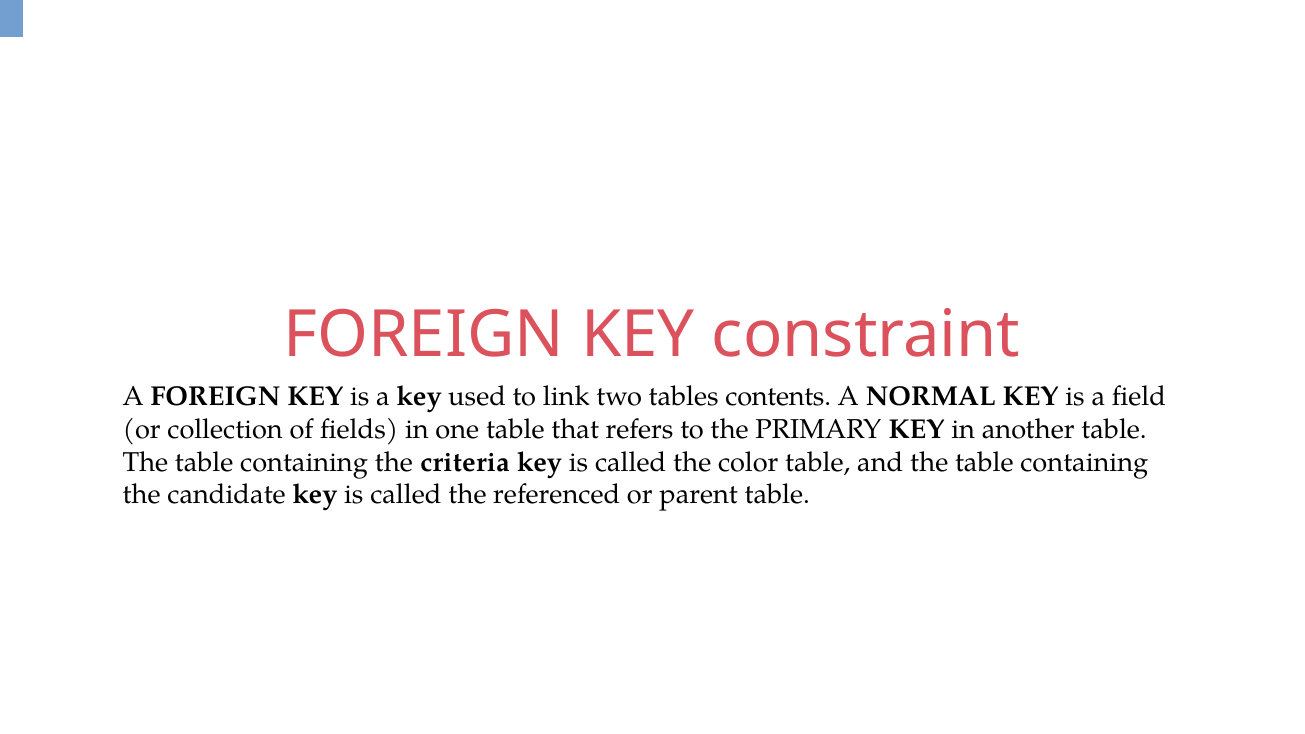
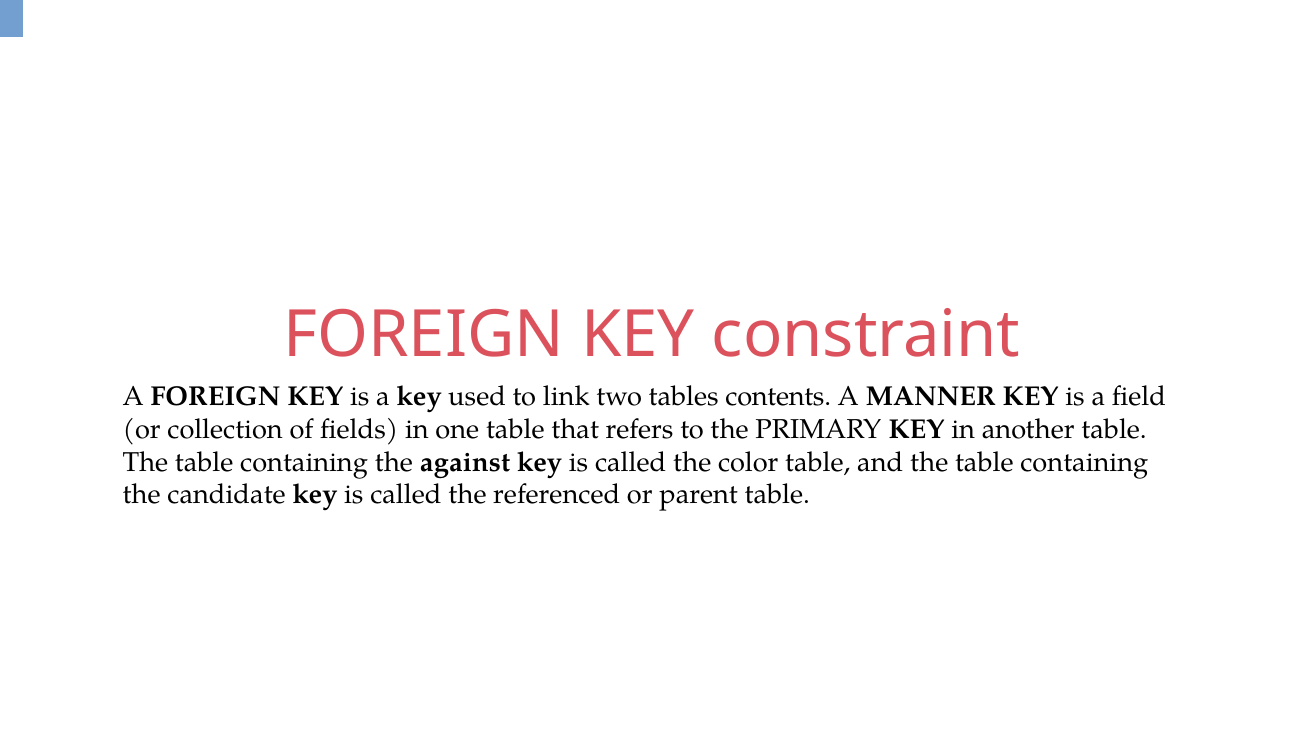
NORMAL: NORMAL -> MANNER
criteria: criteria -> against
